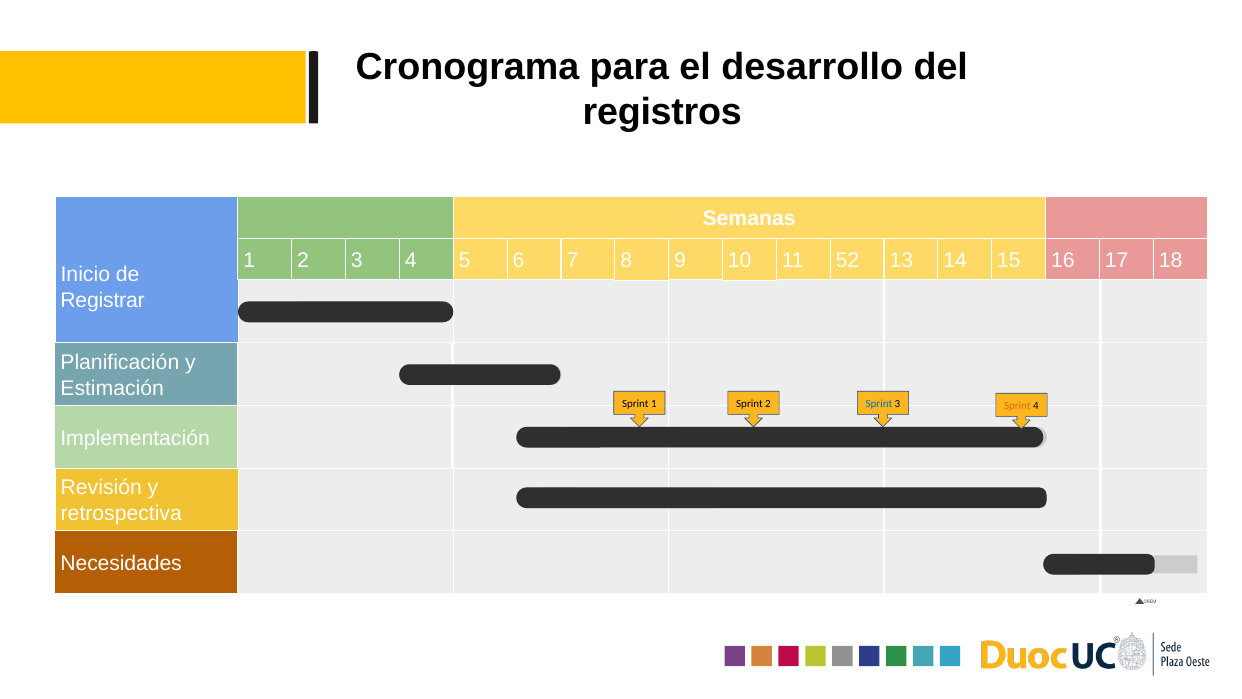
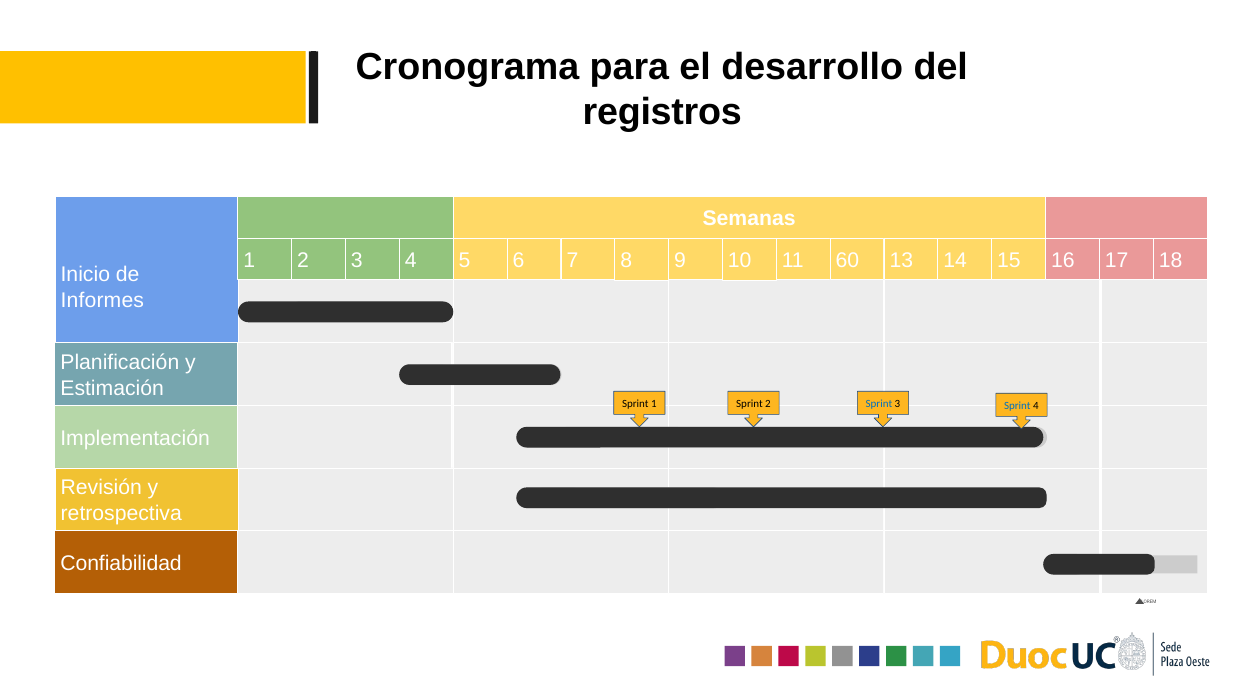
52: 52 -> 60
Registrar: Registrar -> Informes
Sprint at (1017, 405) colour: orange -> blue
Necesidades: Necesidades -> Confiabilidad
